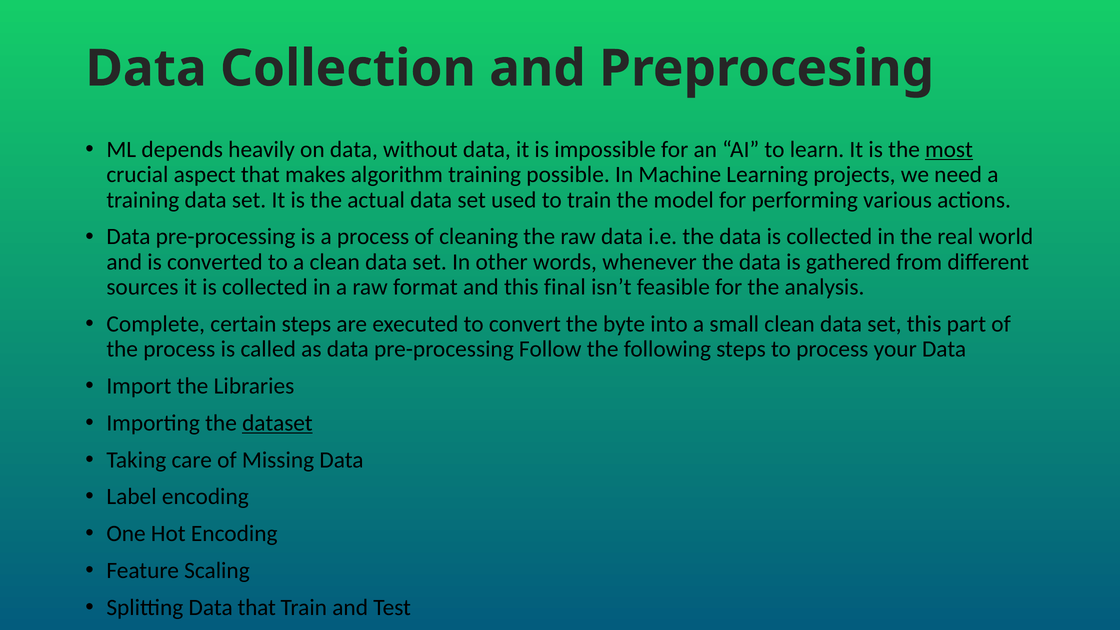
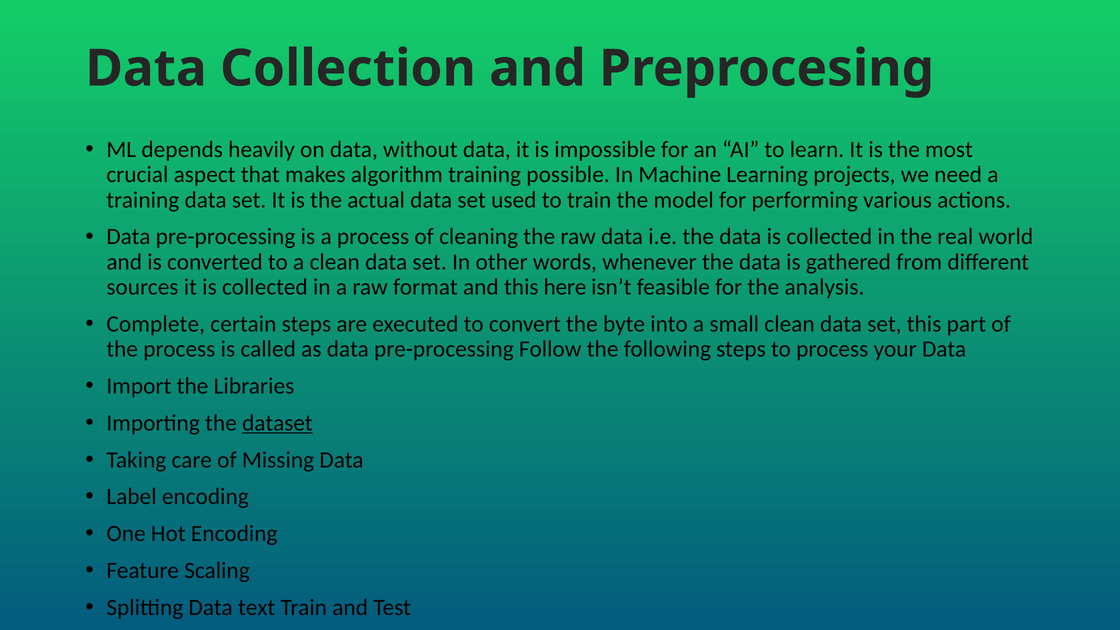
most underline: present -> none
final: final -> here
Data that: that -> text
